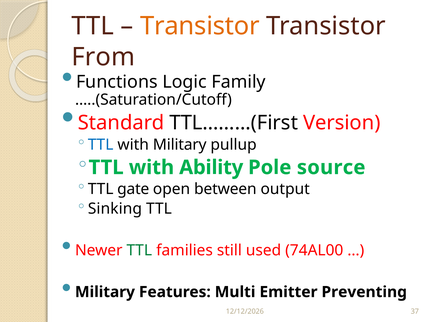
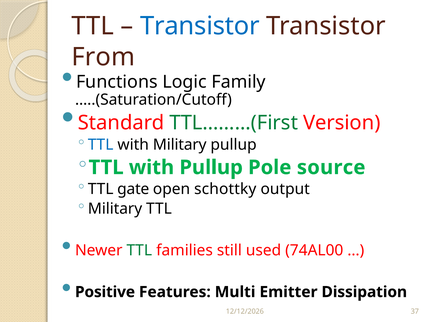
Transistor at (200, 26) colour: orange -> blue
TTL………(First colour: black -> green
with Ability: Ability -> Pullup
between: between -> schottky
Sinking at (115, 209): Sinking -> Military
Military at (105, 292): Military -> Positive
Preventing: Preventing -> Dissipation
